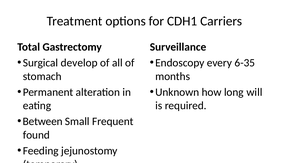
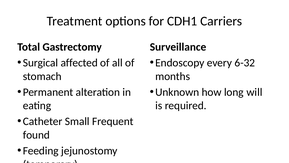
develop: develop -> affected
6-35: 6-35 -> 6-32
Between: Between -> Catheter
